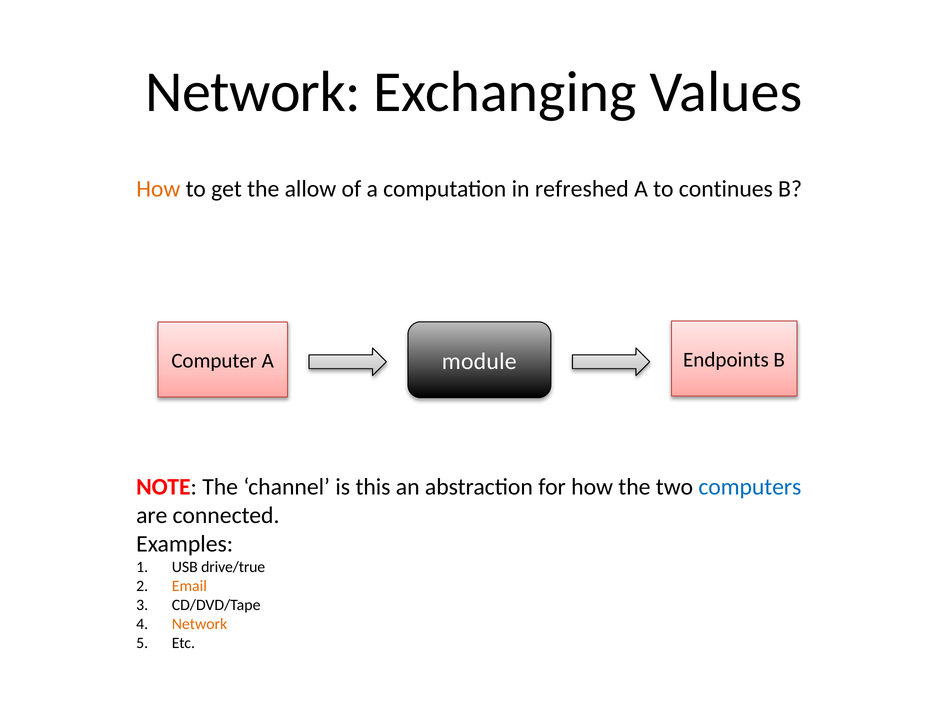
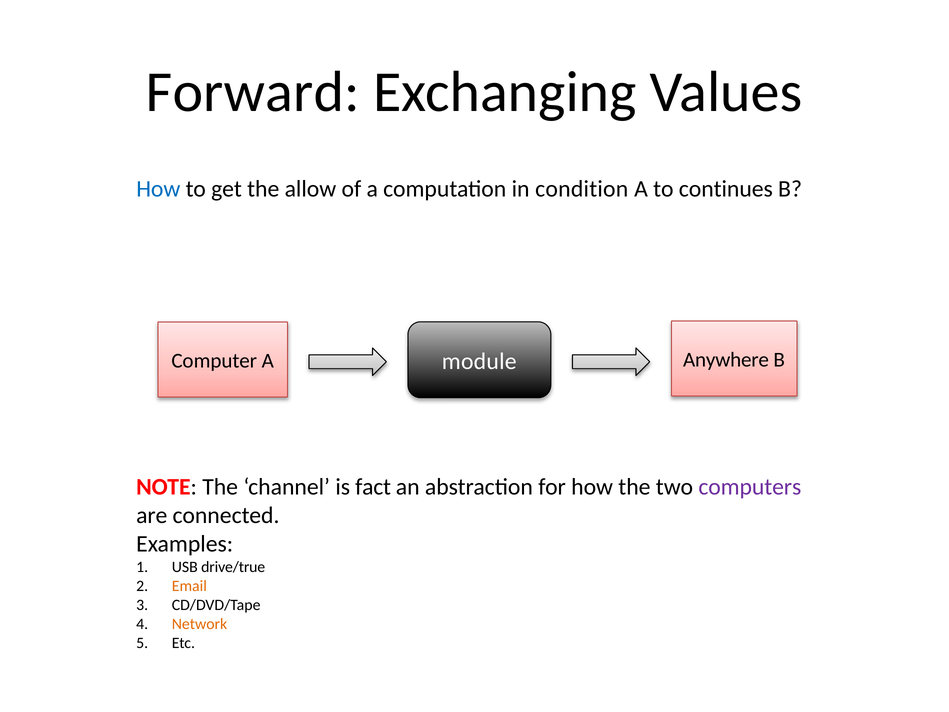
Network at (253, 92): Network -> Forward
How at (158, 189) colour: orange -> blue
refreshed: refreshed -> condition
Endpoints: Endpoints -> Anywhere
this: this -> fact
computers colour: blue -> purple
